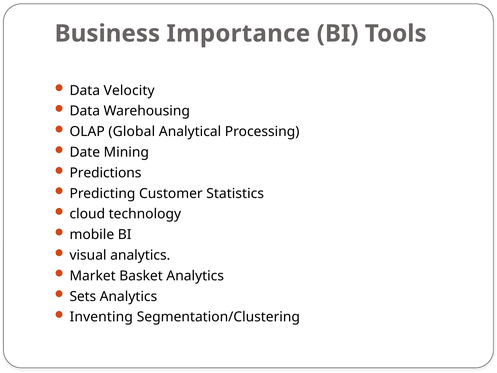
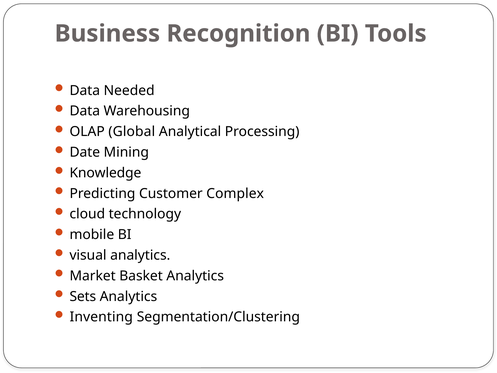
Importance: Importance -> Recognition
Velocity: Velocity -> Needed
Predictions: Predictions -> Knowledge
Statistics: Statistics -> Complex
